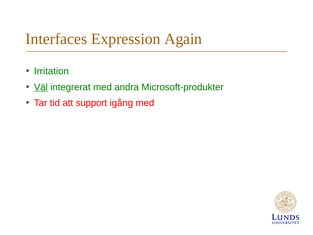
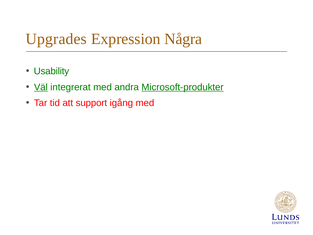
Interfaces: Interfaces -> Upgrades
Again: Again -> Några
Irritation: Irritation -> Usability
Microsoft-produkter underline: none -> present
